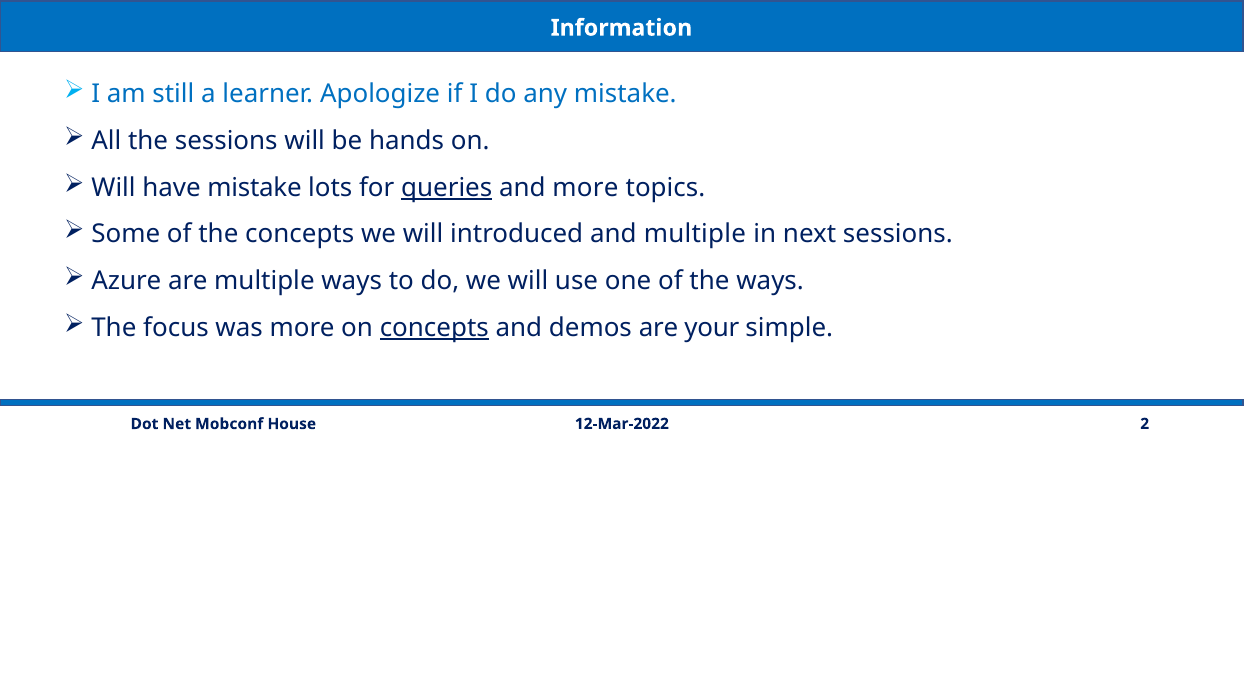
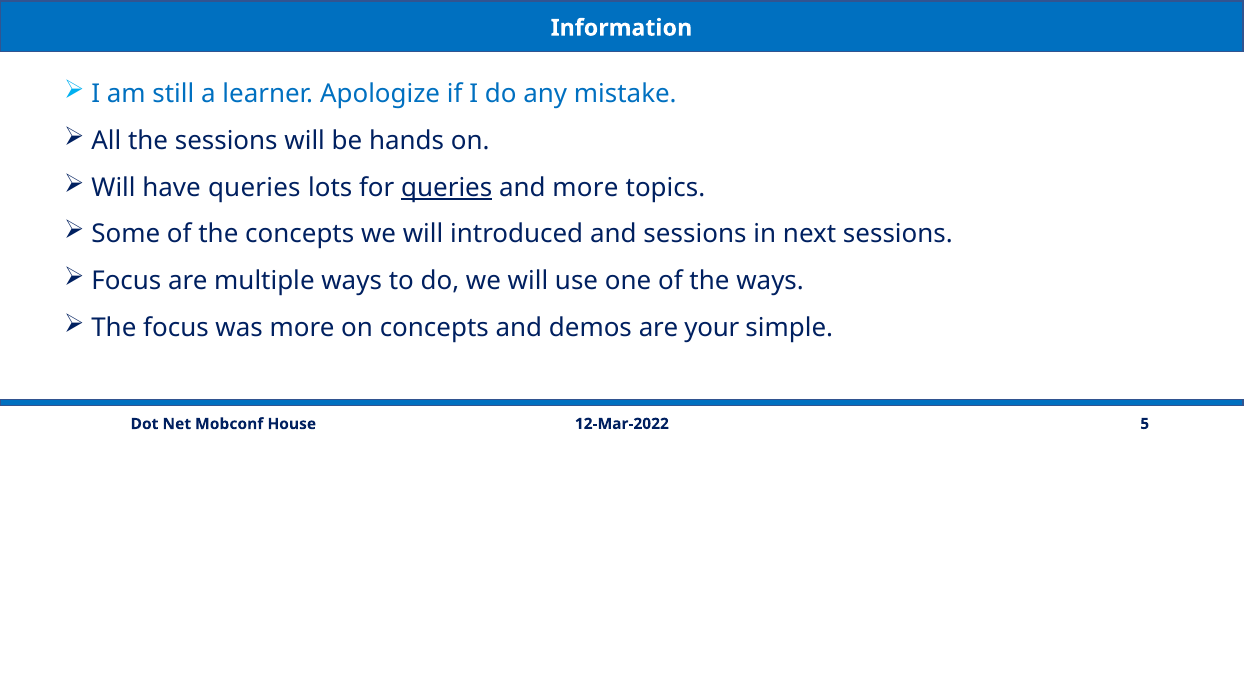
have mistake: mistake -> queries
and multiple: multiple -> sessions
Azure at (126, 281): Azure -> Focus
concepts at (434, 328) underline: present -> none
2: 2 -> 5
